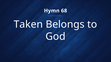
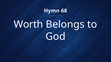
Taken: Taken -> Worth
